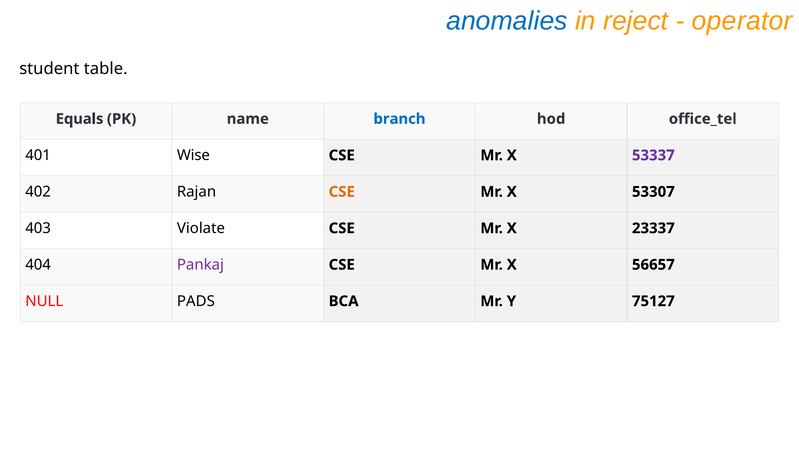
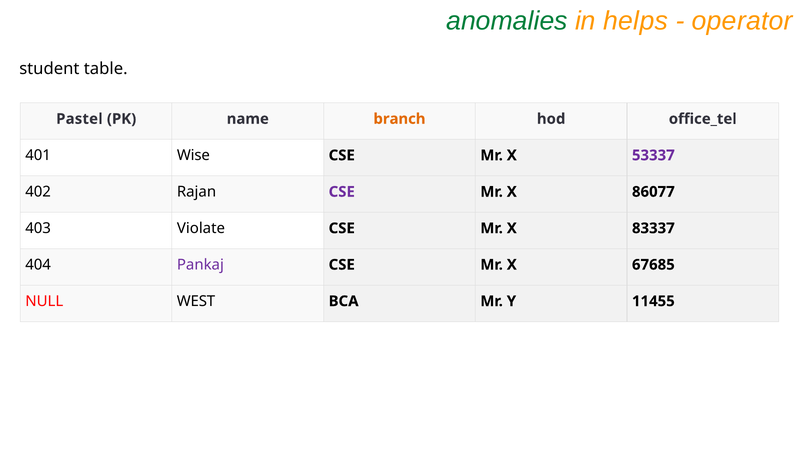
anomalies colour: blue -> green
reject: reject -> helps
Equals: Equals -> Pastel
branch colour: blue -> orange
CSE at (342, 192) colour: orange -> purple
53307: 53307 -> 86077
23337: 23337 -> 83337
56657: 56657 -> 67685
PADS: PADS -> WEST
75127: 75127 -> 11455
